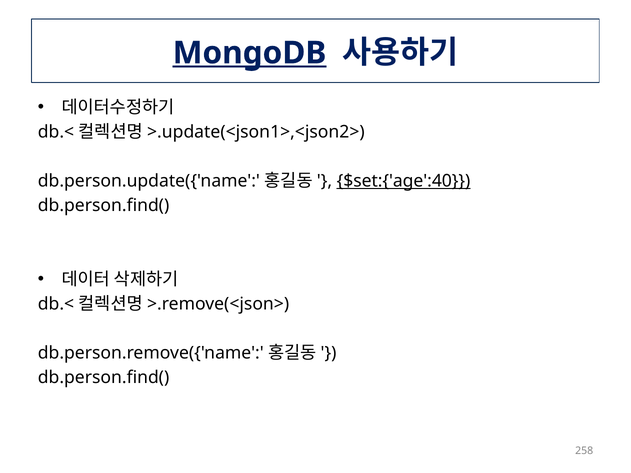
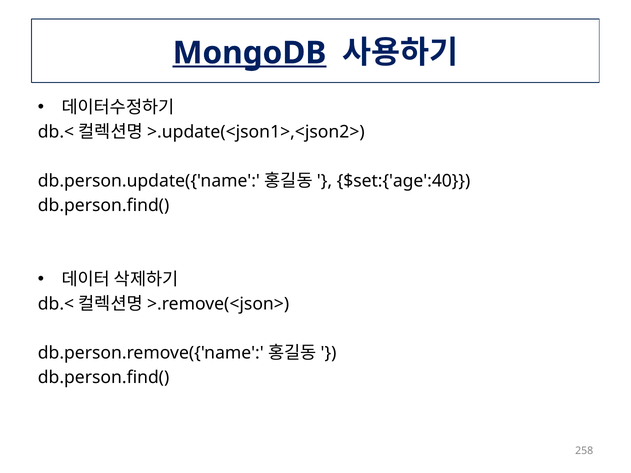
$set:{'age':40 underline: present -> none
